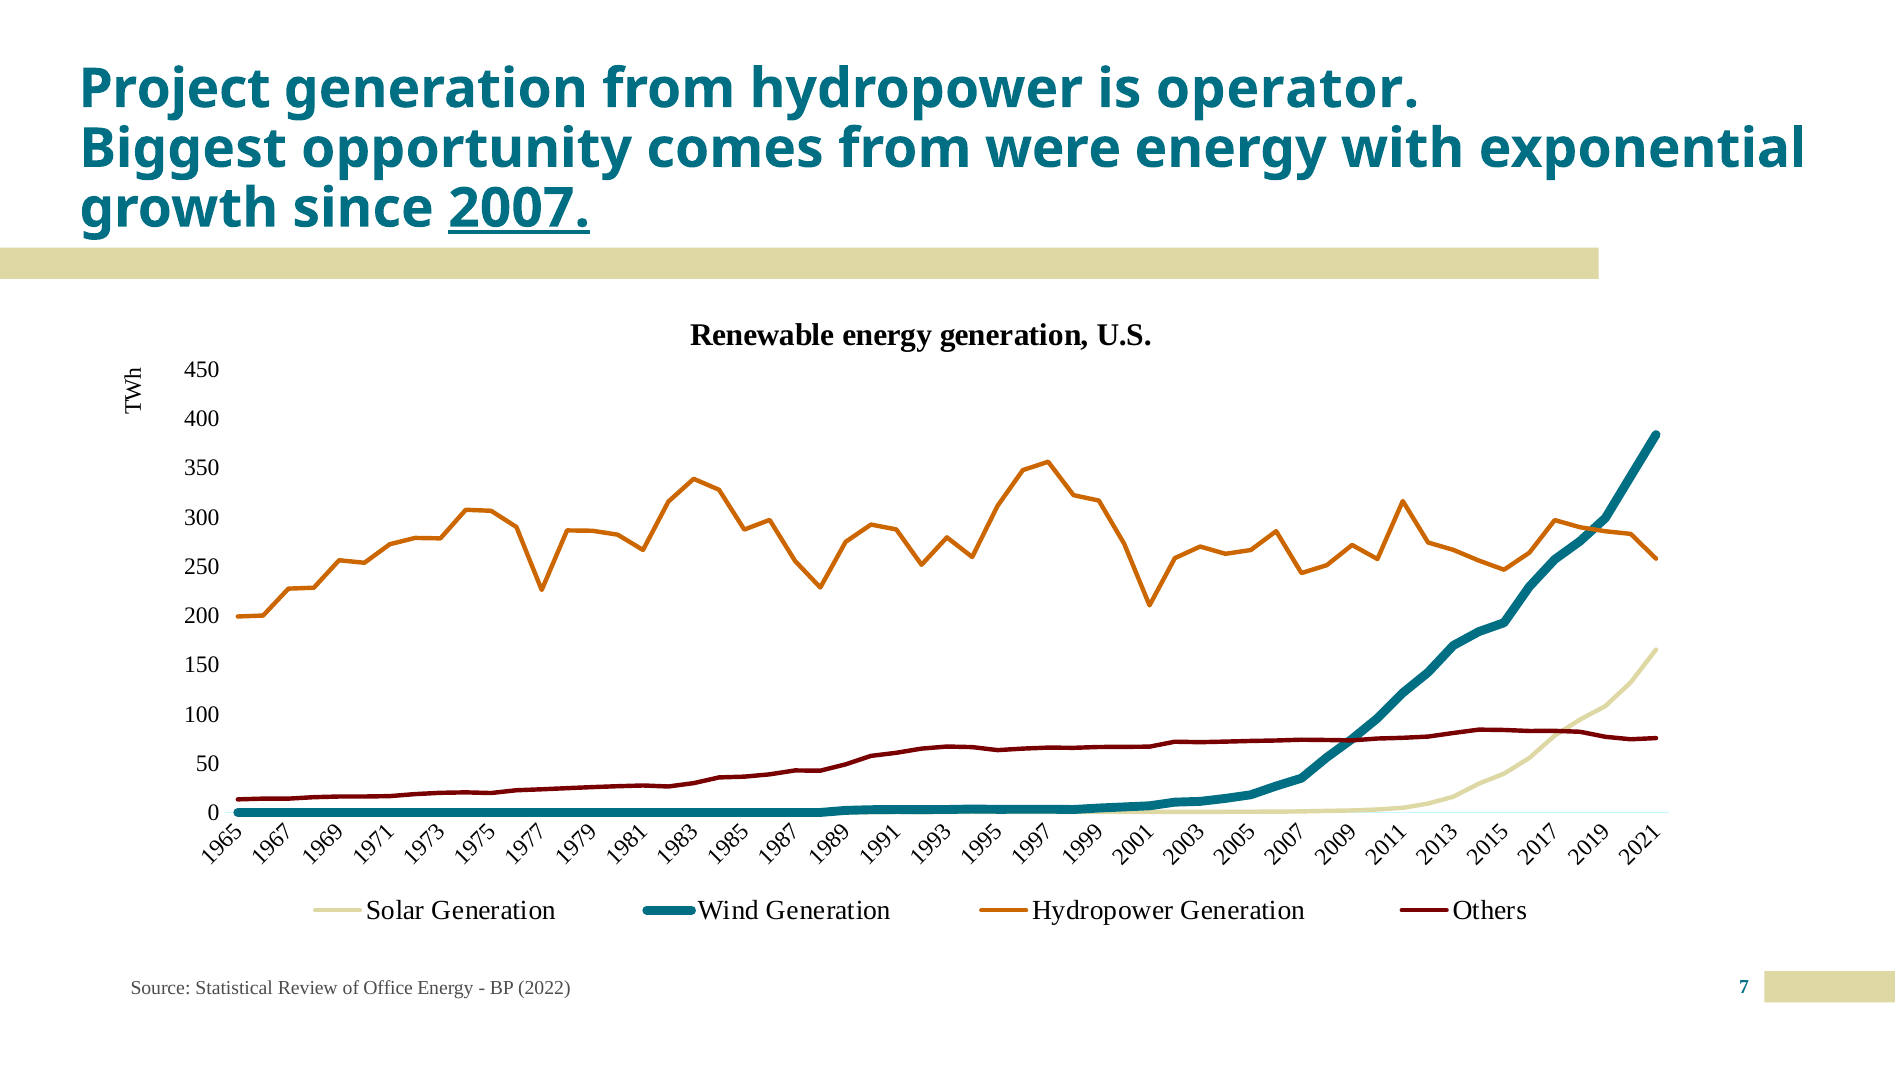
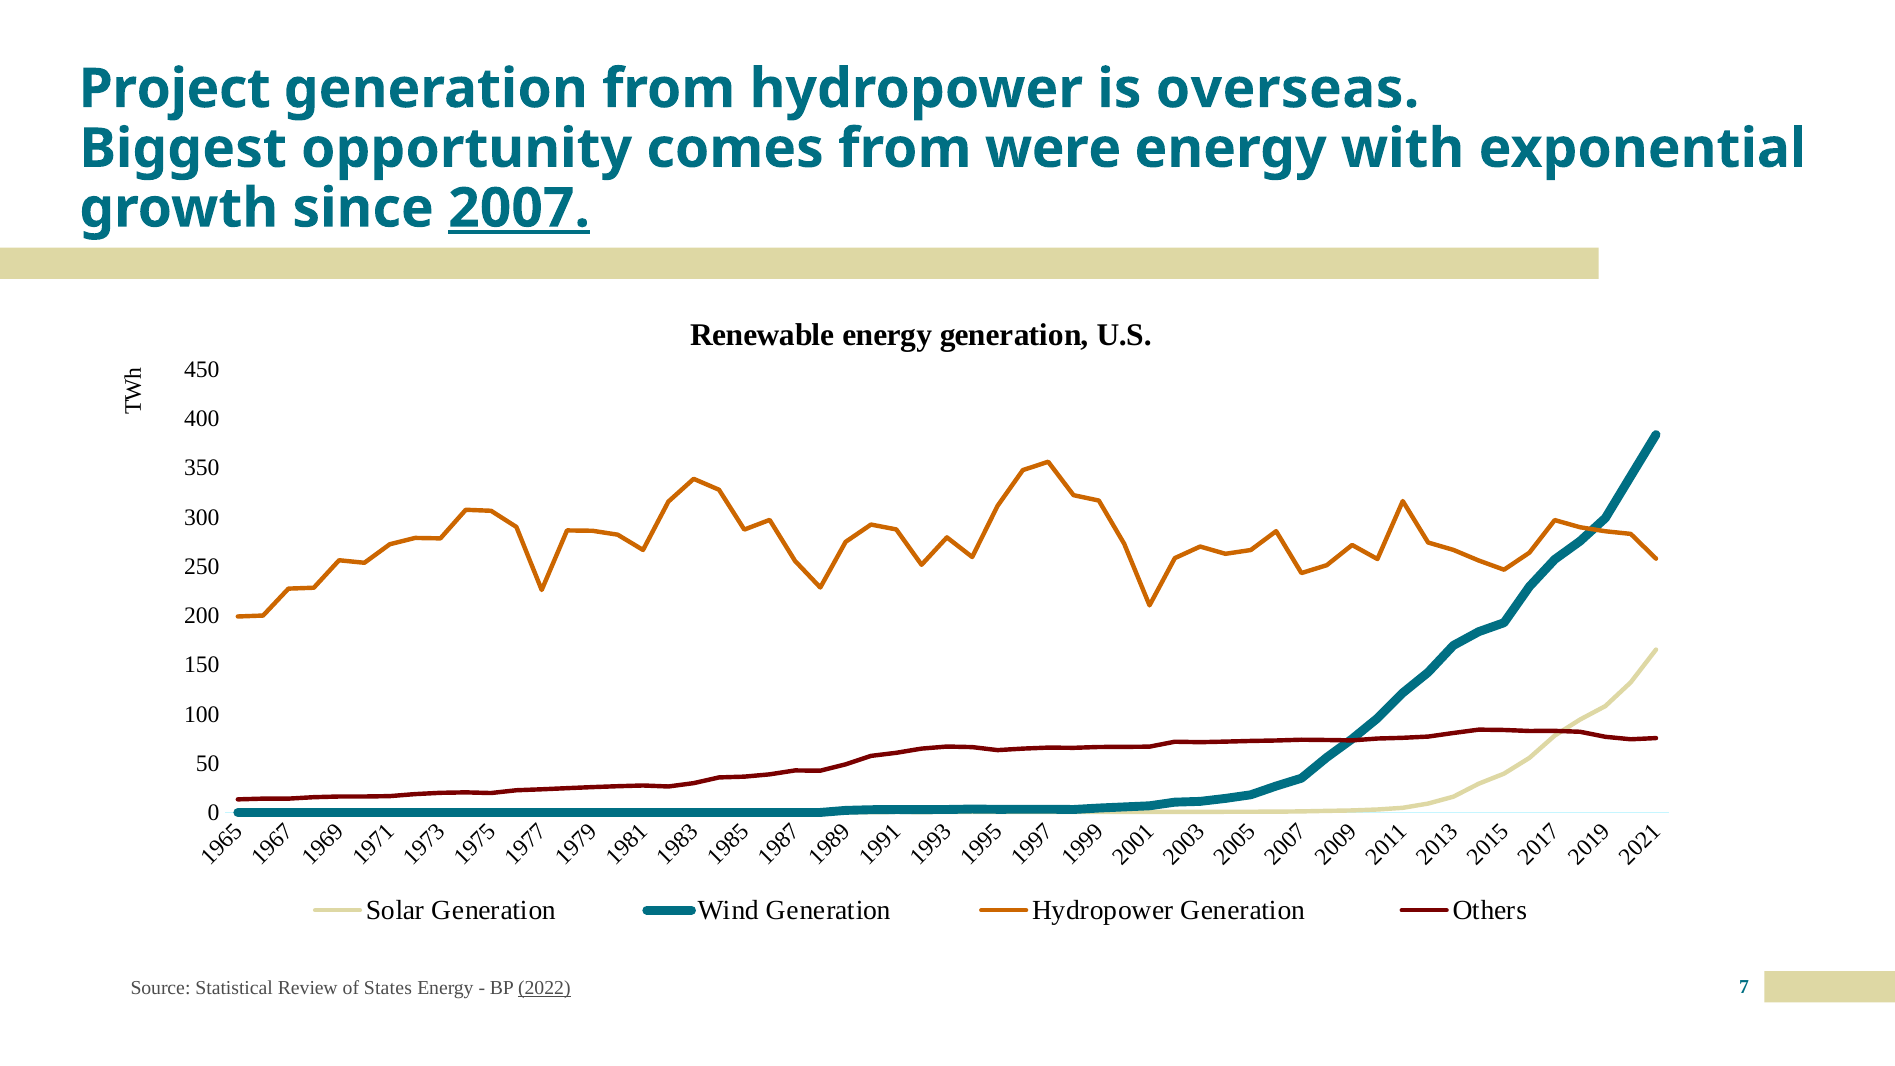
operator: operator -> overseas
Office: Office -> States
2022 underline: none -> present
